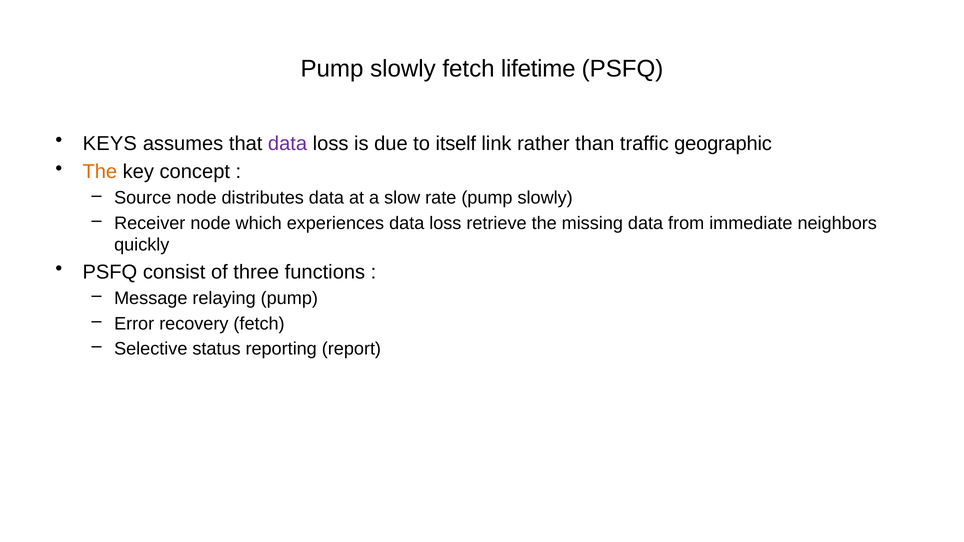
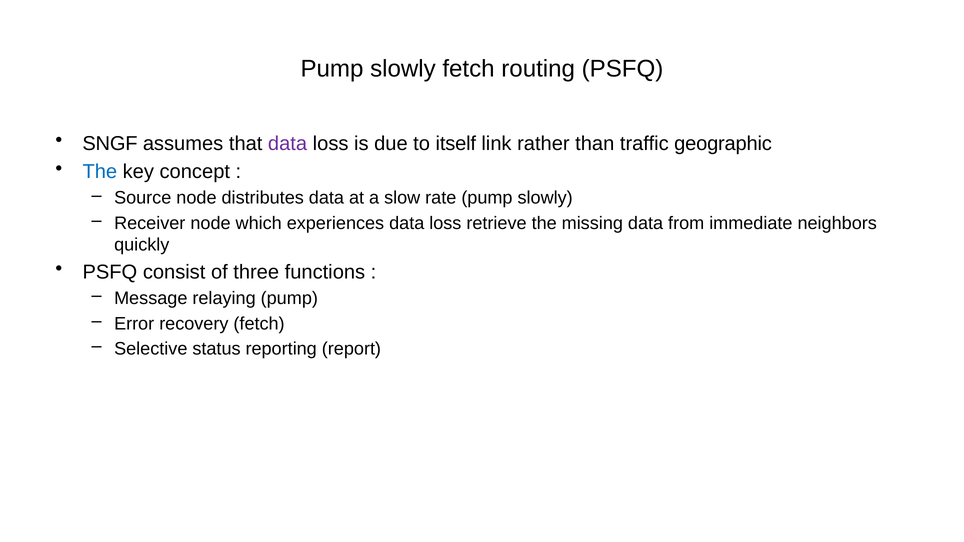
lifetime: lifetime -> routing
KEYS: KEYS -> SNGF
The at (100, 172) colour: orange -> blue
